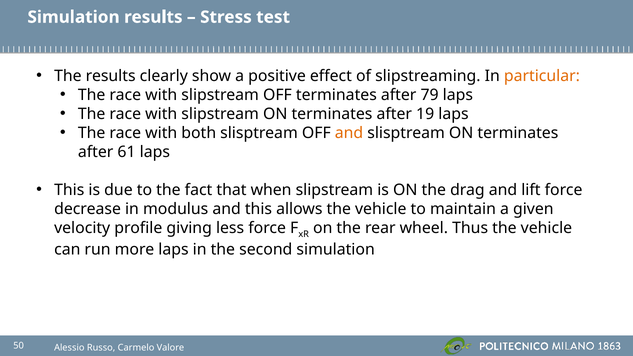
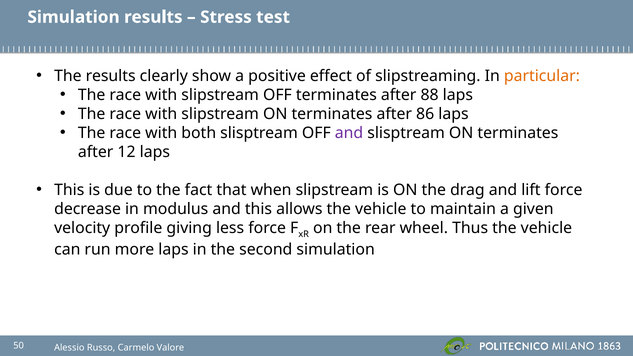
79: 79 -> 88
19: 19 -> 86
and at (349, 133) colour: orange -> purple
61: 61 -> 12
